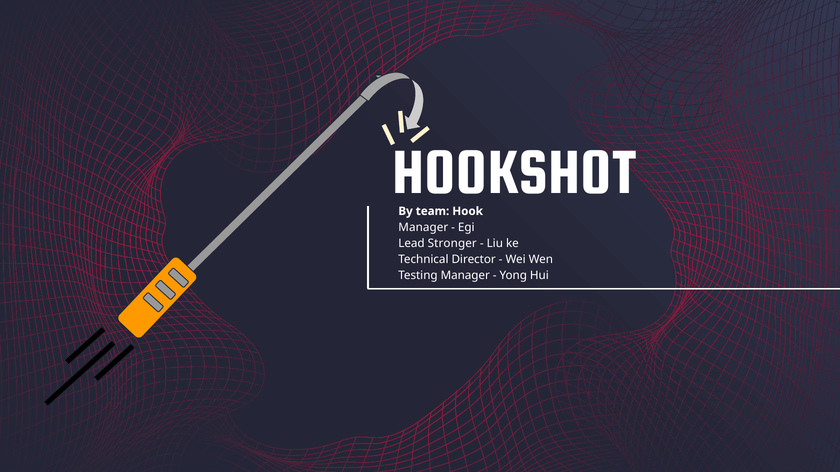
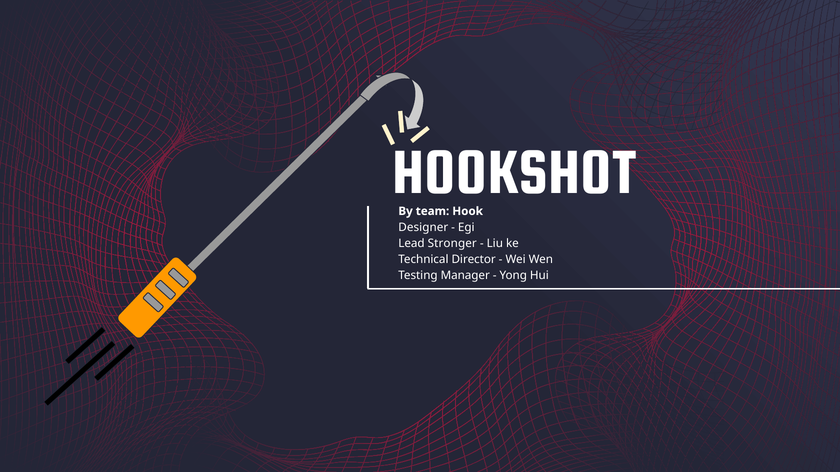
Manager at (423, 227): Manager -> Designer
